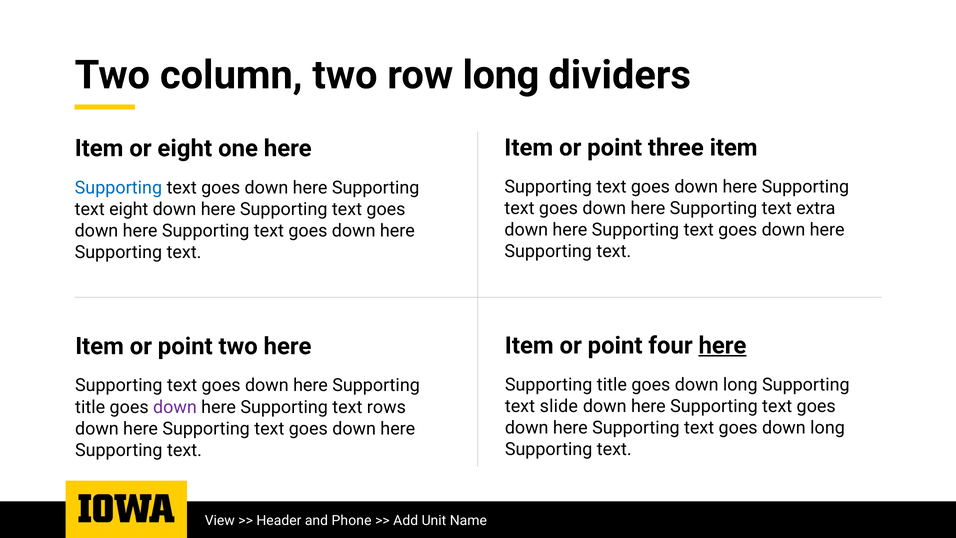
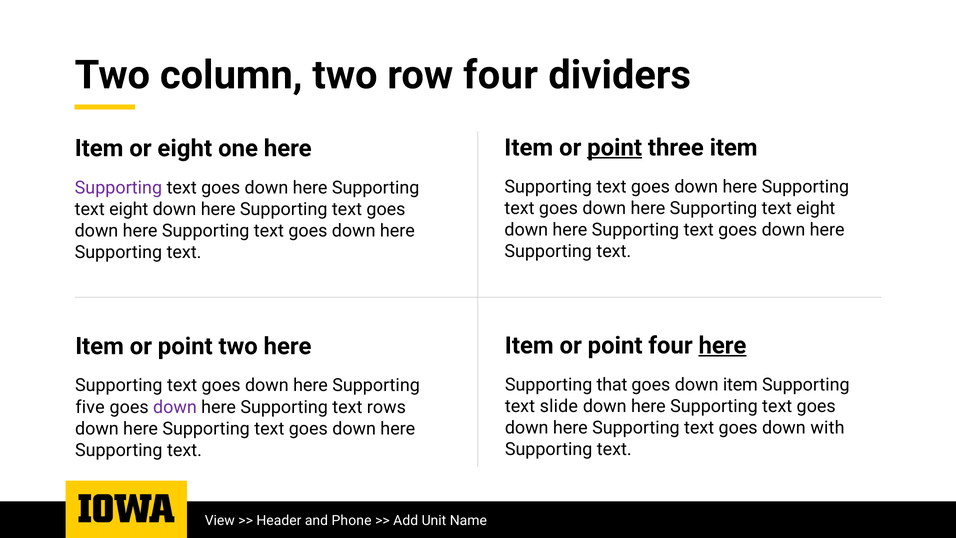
row long: long -> four
point at (615, 148) underline: none -> present
Supporting at (118, 188) colour: blue -> purple
extra at (816, 208): extra -> eight
title at (612, 385): title -> that
long at (740, 385): long -> item
title at (90, 407): title -> five
text goes down long: long -> with
